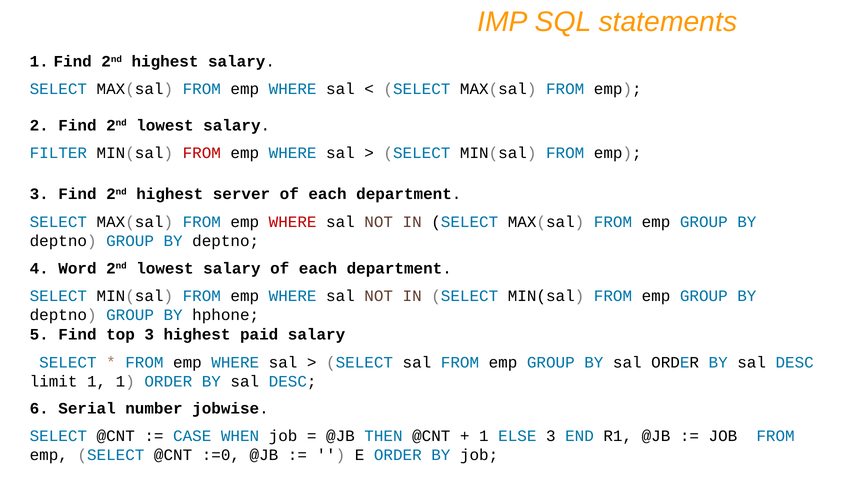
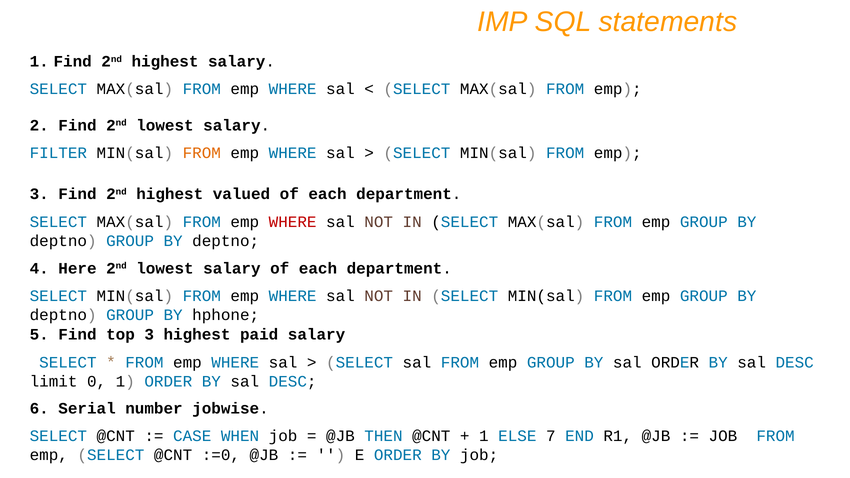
FROM at (202, 153) colour: red -> orange
server: server -> valued
Word: Word -> Here
limit 1: 1 -> 0
ELSE 3: 3 -> 7
